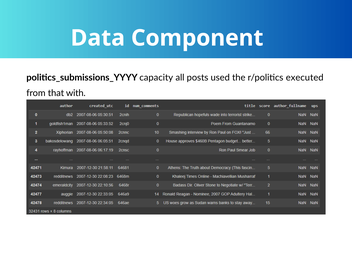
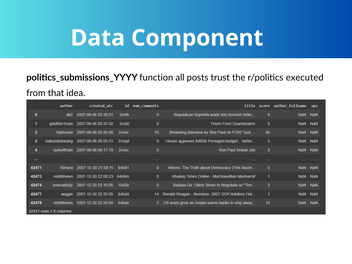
capacity: capacity -> function
used: used -> trust
with: with -> idea
